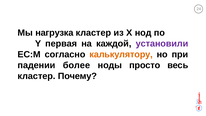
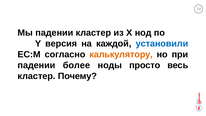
Мы нагрузка: нагрузка -> падении
первая: первая -> версия
установили colour: purple -> blue
